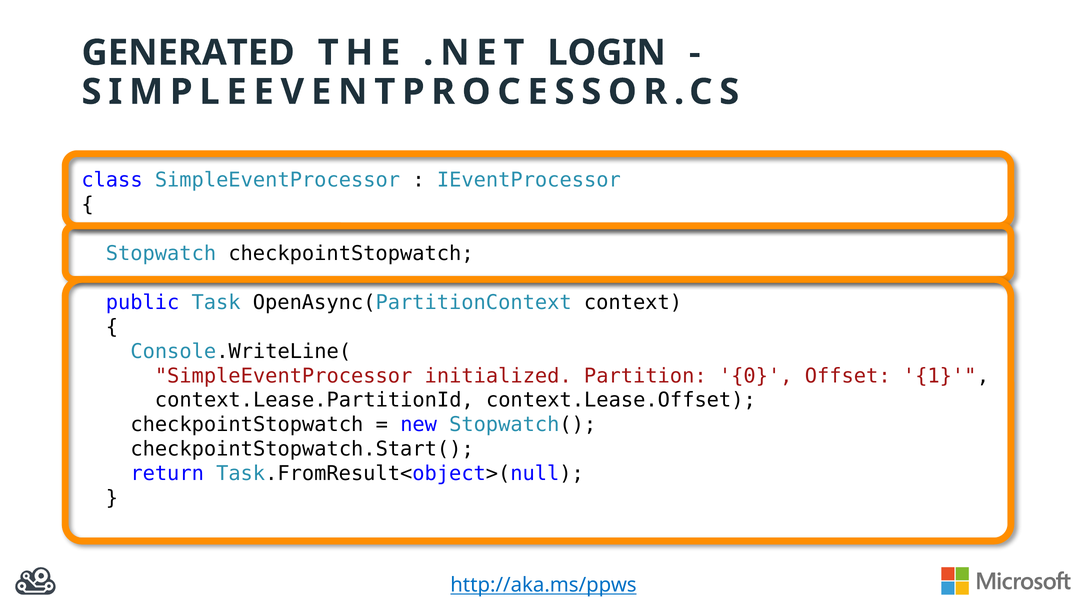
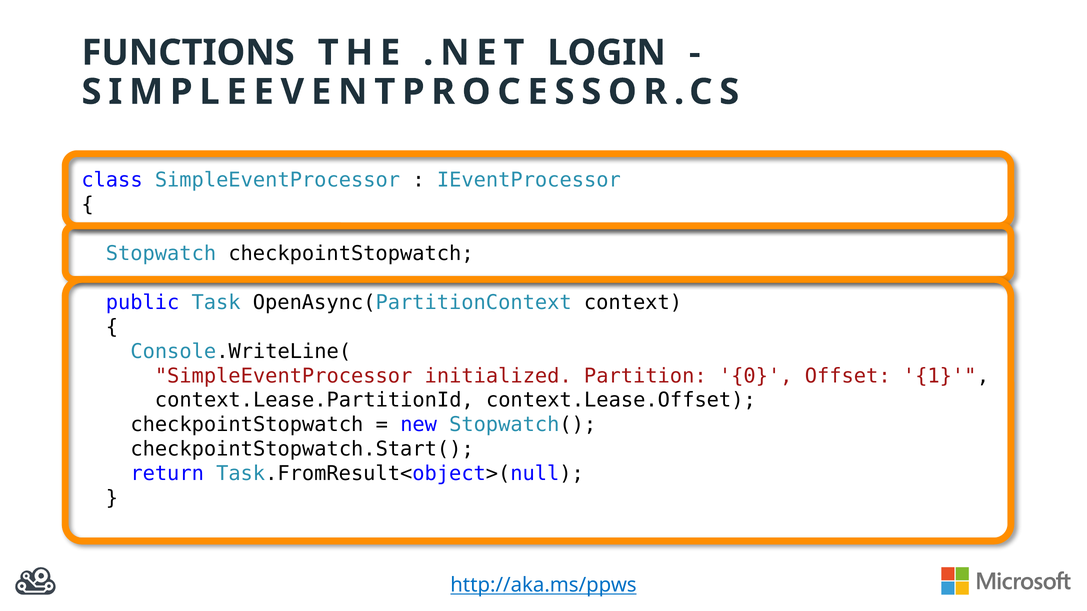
GENERATED: GENERATED -> FUNCTIONS
